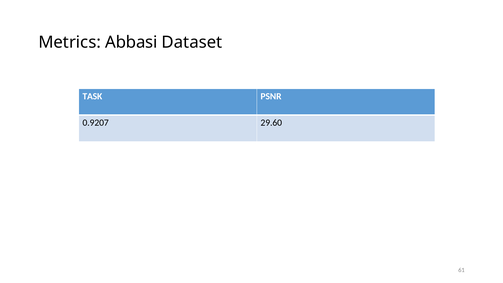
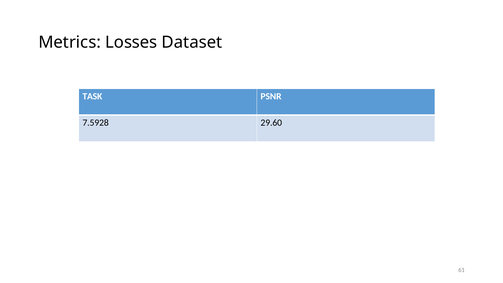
Abbasi: Abbasi -> Losses
0.9207: 0.9207 -> 7.5928
